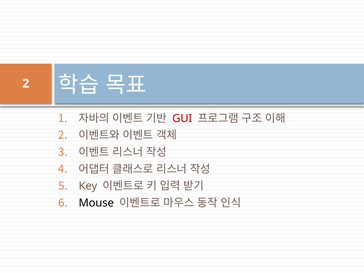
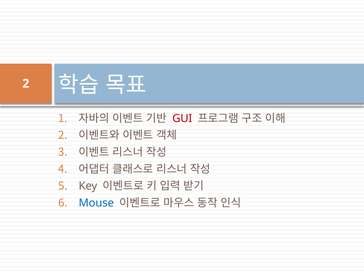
Mouse colour: black -> blue
